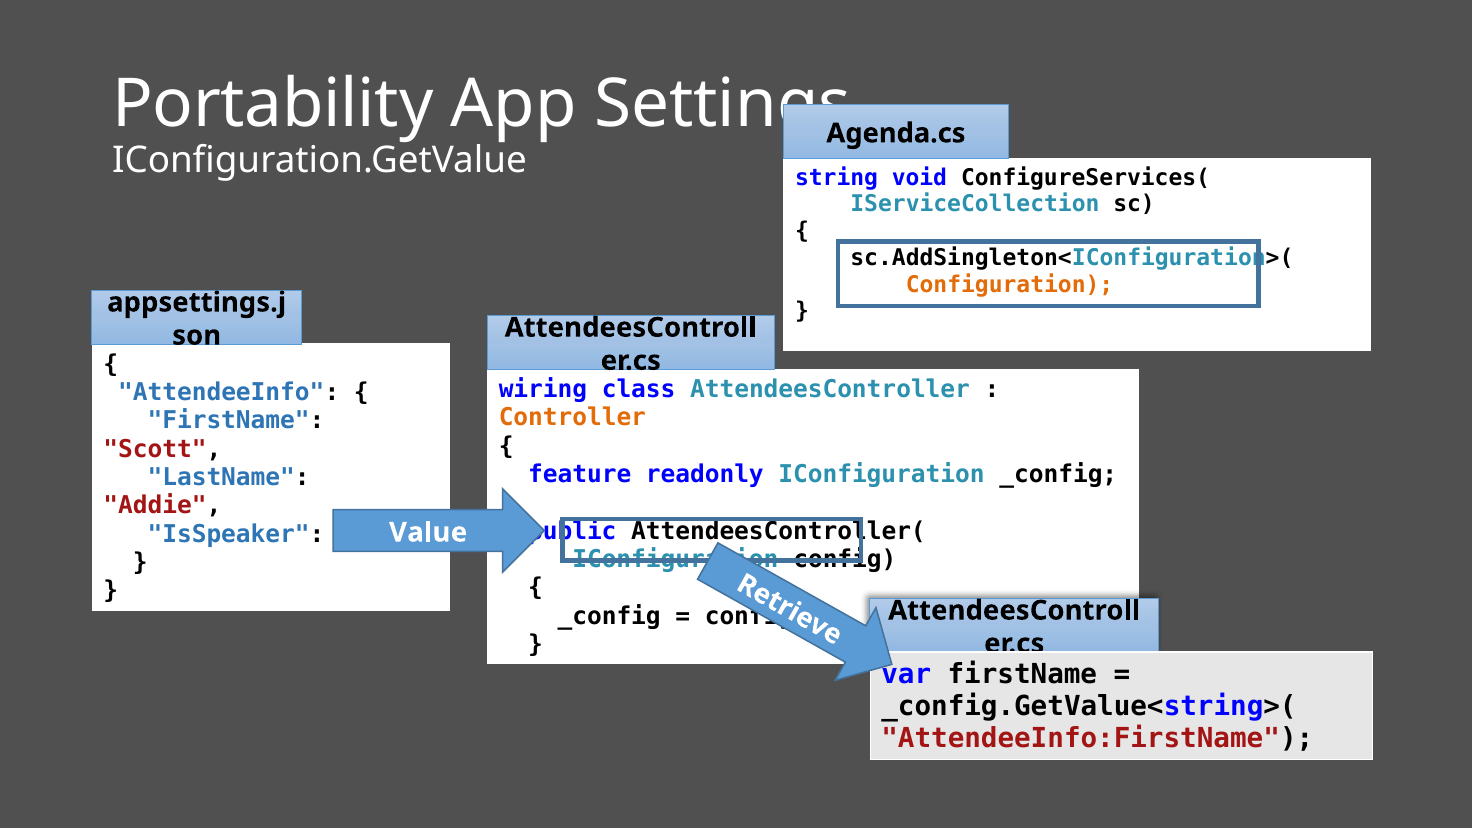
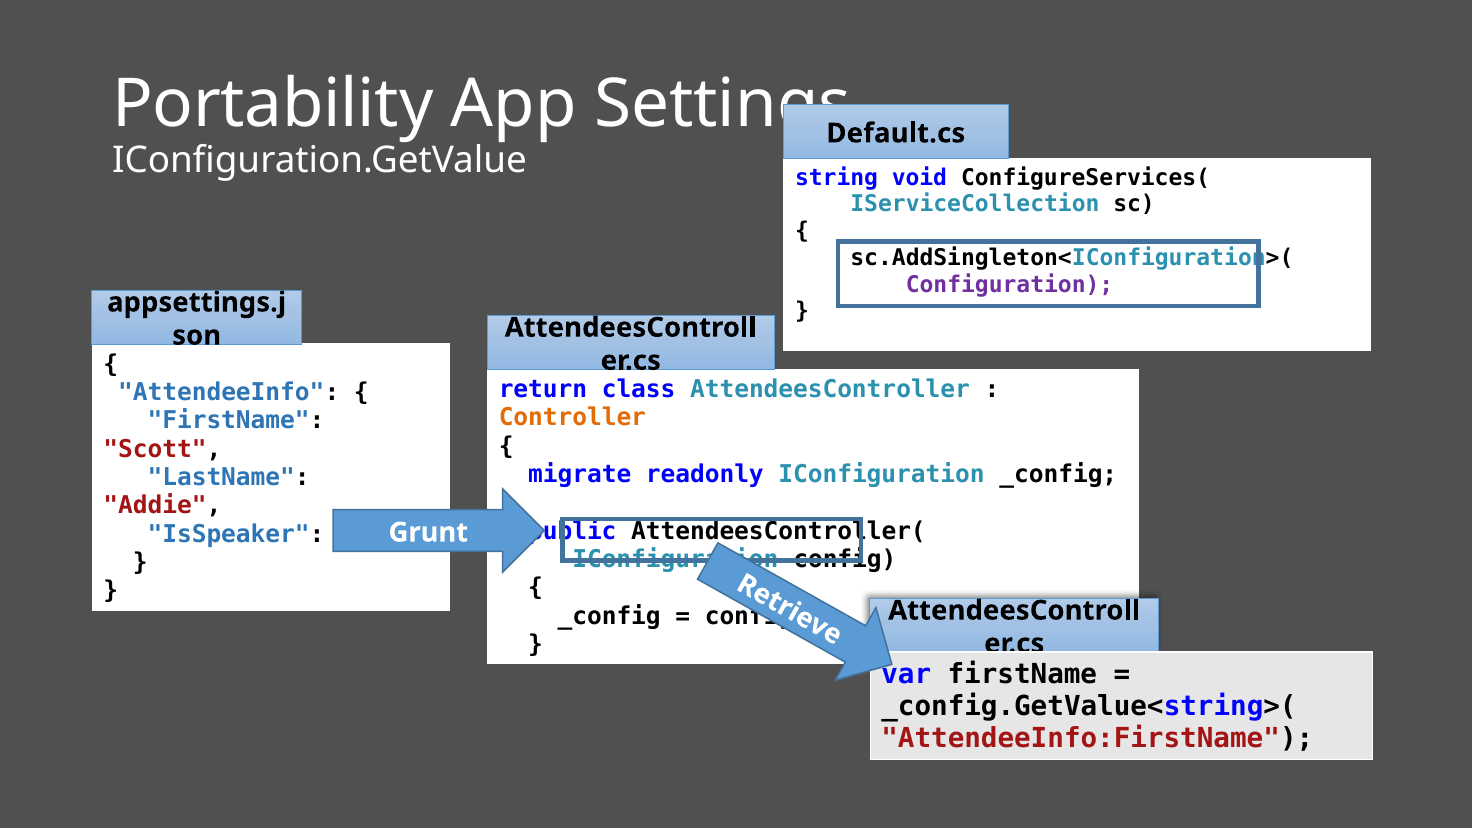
Agenda.cs: Agenda.cs -> Default.cs
Configuration colour: orange -> purple
wiring: wiring -> return
feature: feature -> migrate
Value: Value -> Grunt
